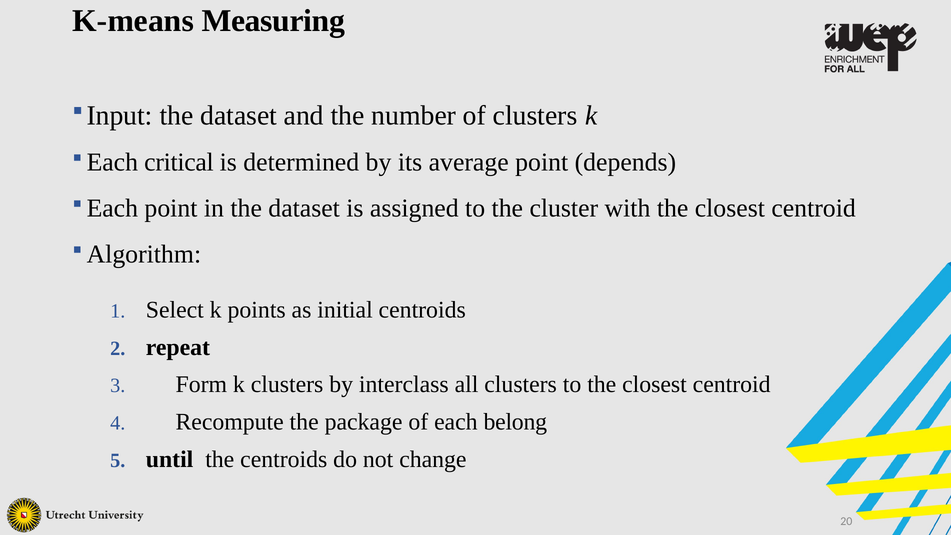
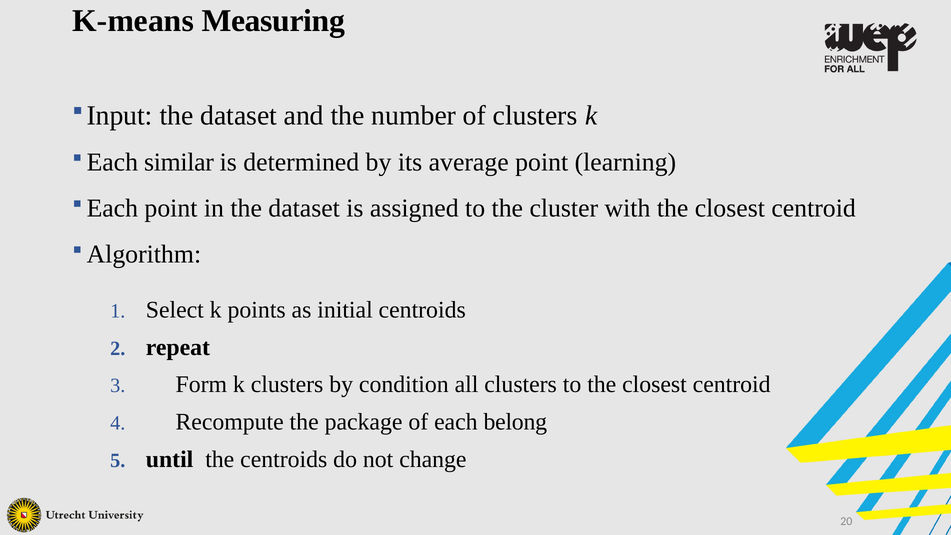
critical: critical -> similar
depends: depends -> learning
interclass: interclass -> condition
